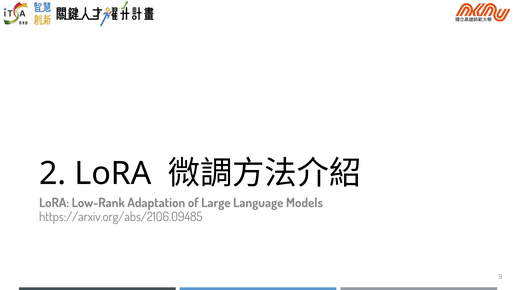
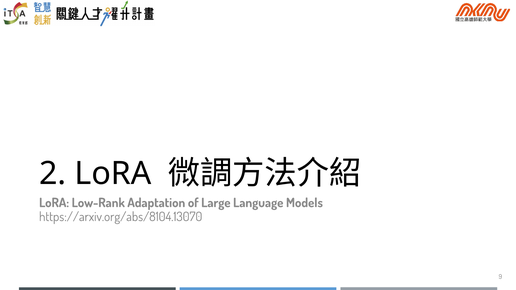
https://arxiv.org/abs/2106.09485: https://arxiv.org/abs/2106.09485 -> https://arxiv.org/abs/8104.13070
